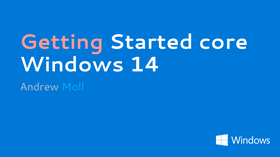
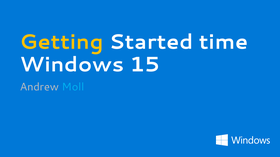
Getting colour: pink -> yellow
core: core -> time
14: 14 -> 15
